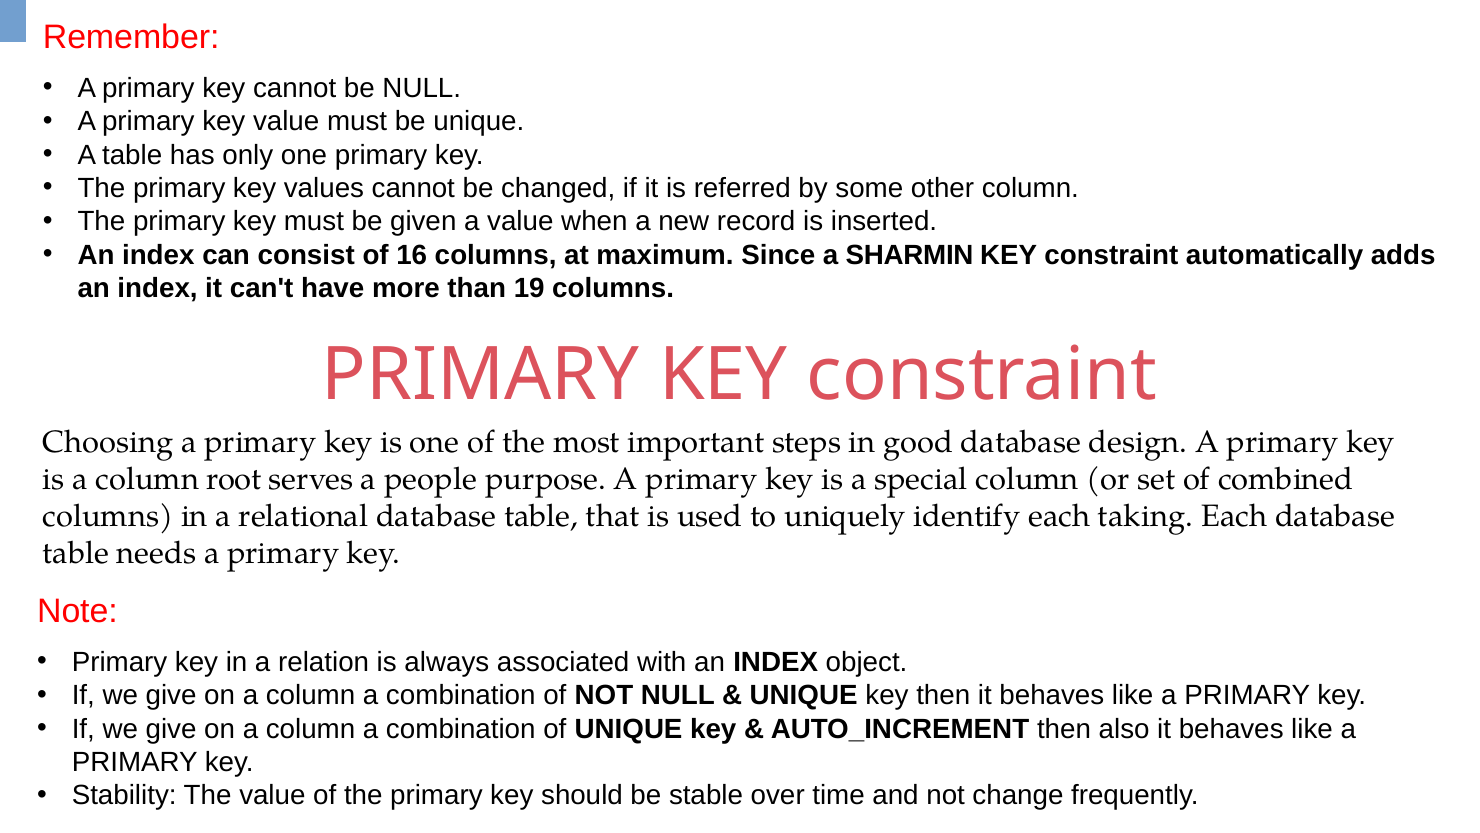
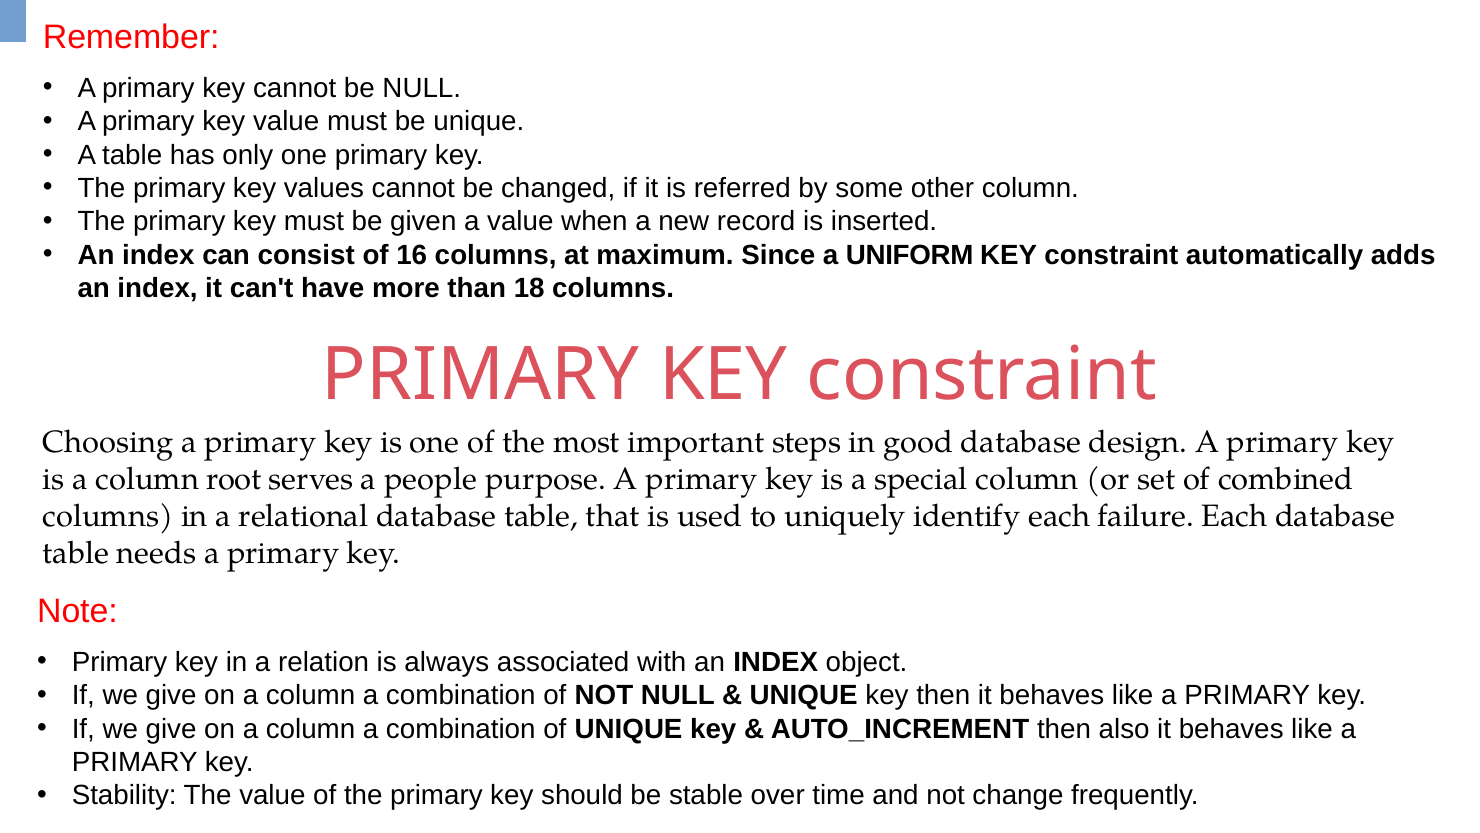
SHARMIN: SHARMIN -> UNIFORM
19: 19 -> 18
taking: taking -> failure
